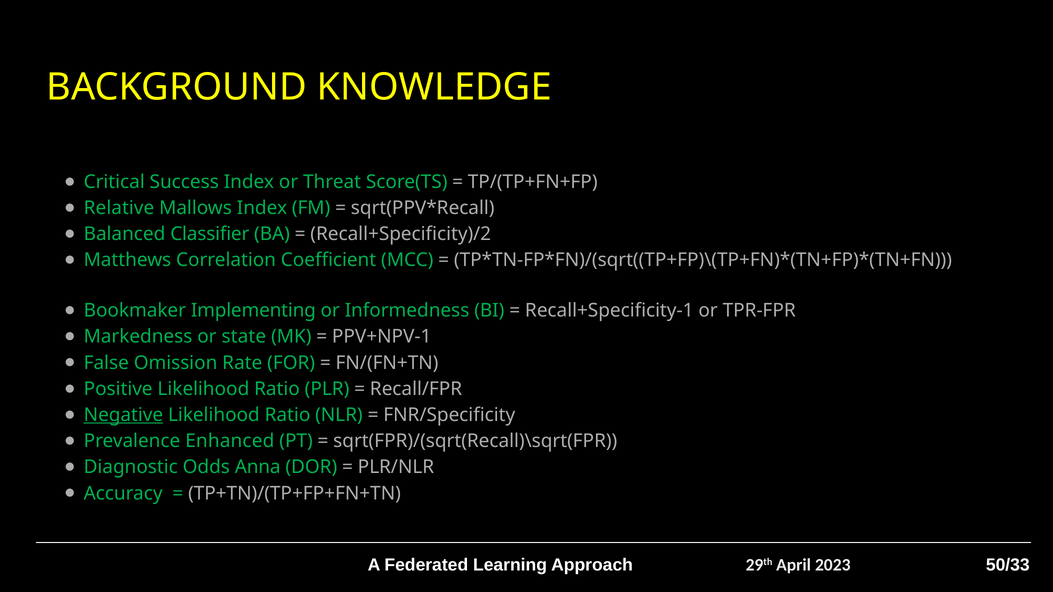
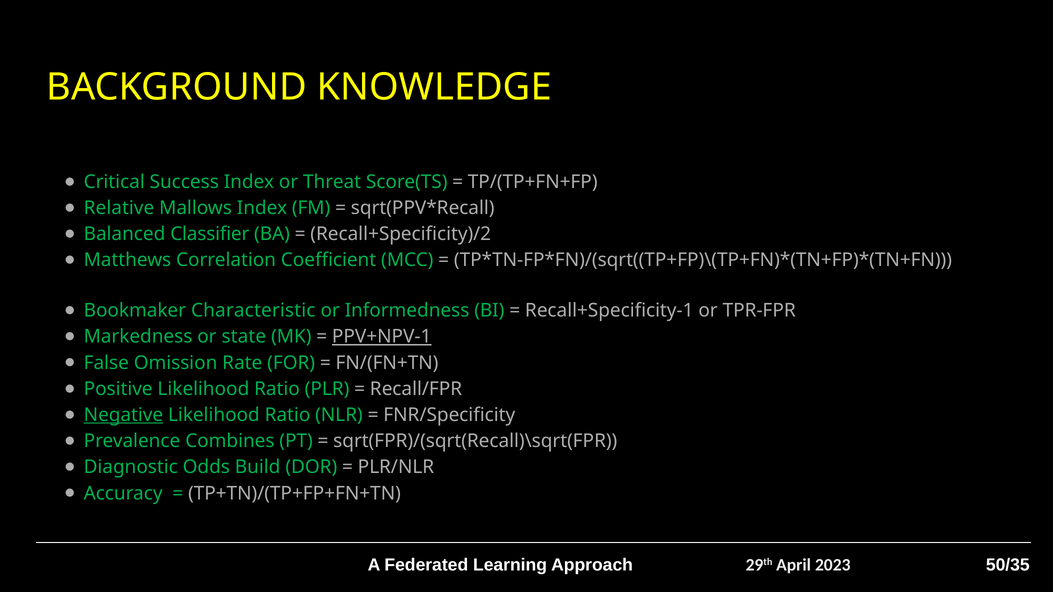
Implementing: Implementing -> Characteristic
PPV+NPV-1 underline: none -> present
Enhanced: Enhanced -> Combines
Anna: Anna -> Build
50/33: 50/33 -> 50/35
